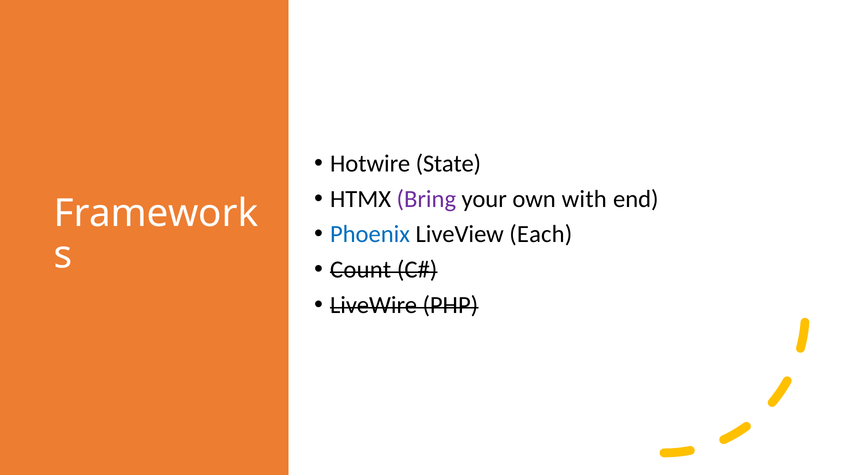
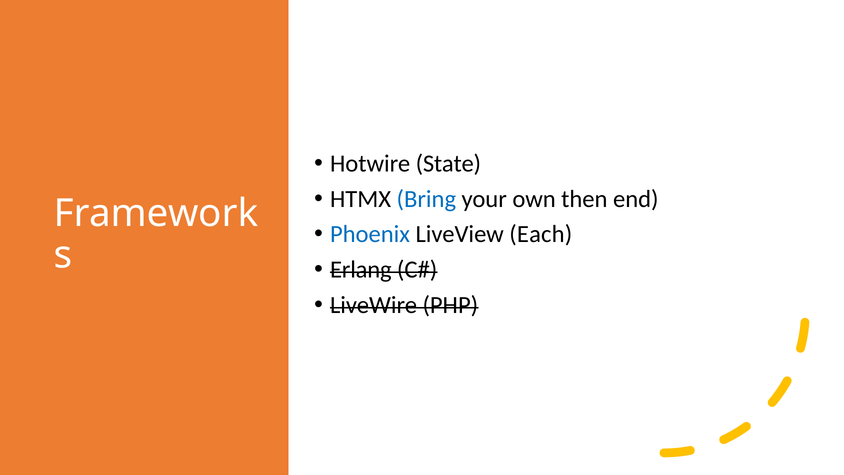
Bring colour: purple -> blue
with: with -> then
Count: Count -> Erlang
